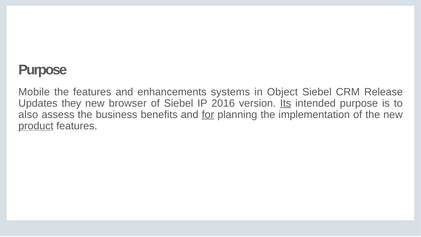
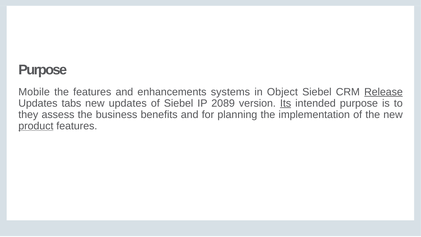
Release underline: none -> present
they: they -> tabs
new browser: browser -> updates
2016: 2016 -> 2089
also: also -> they
for underline: present -> none
